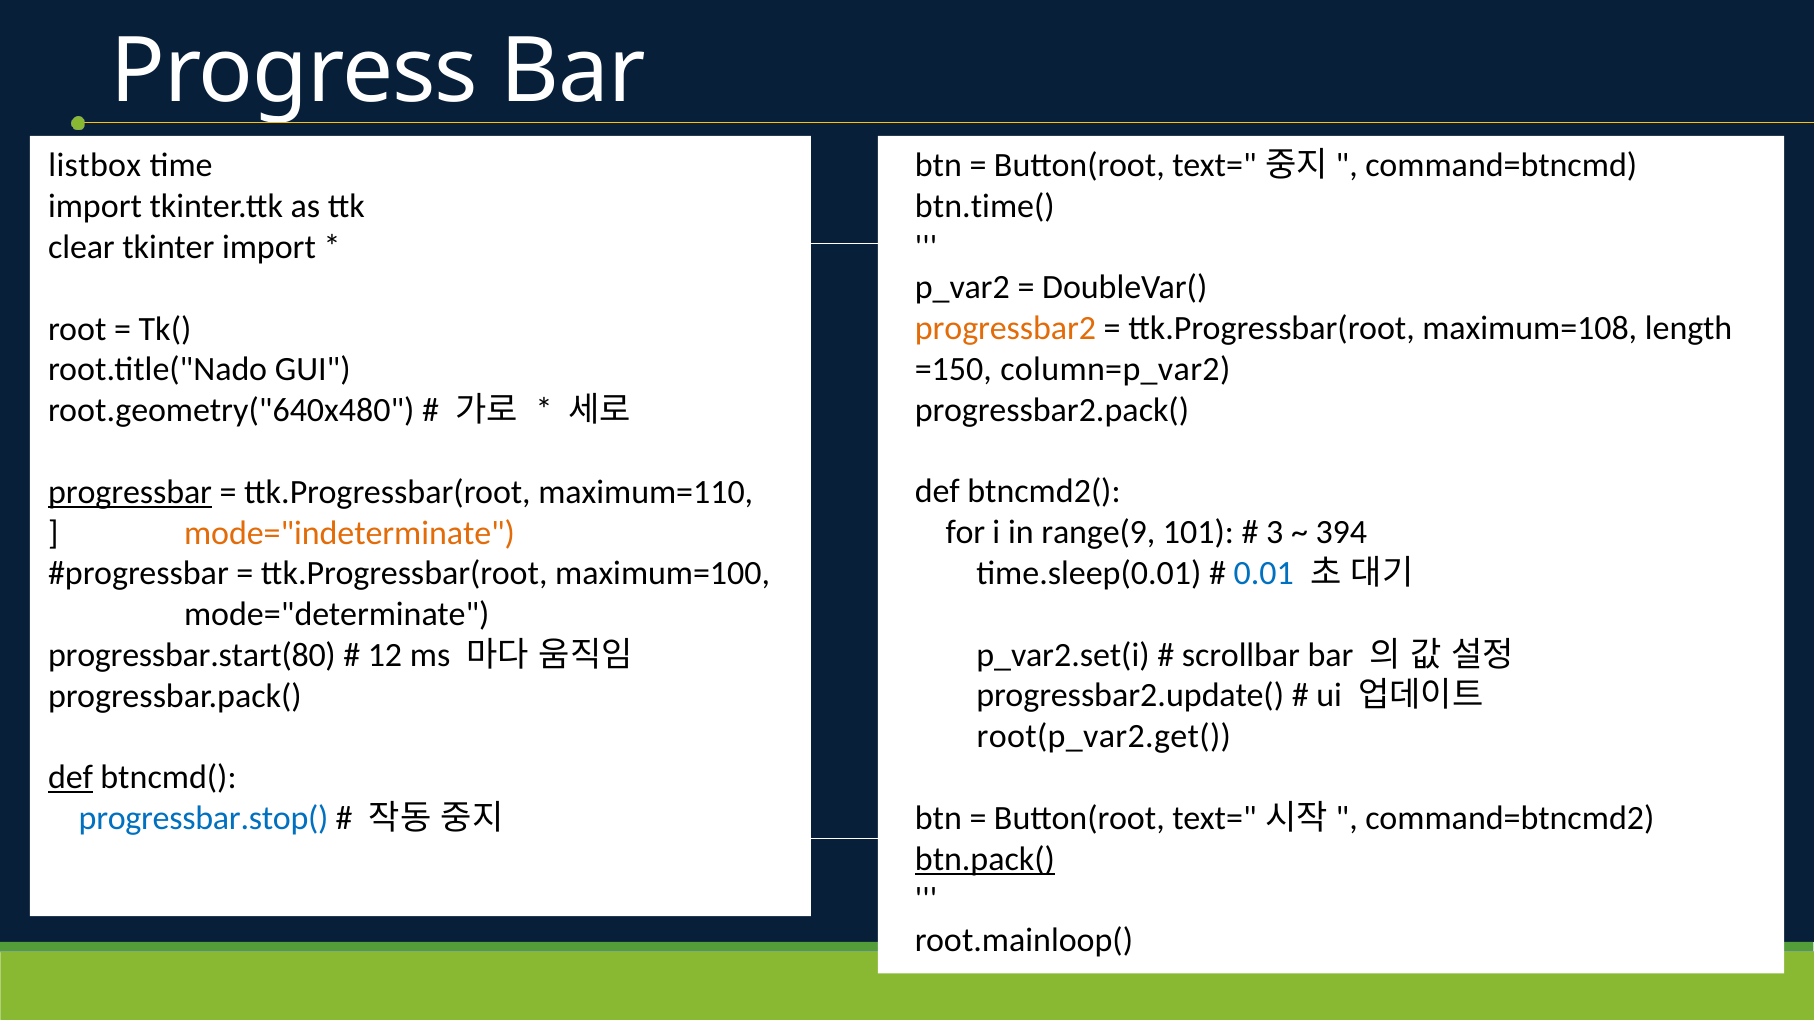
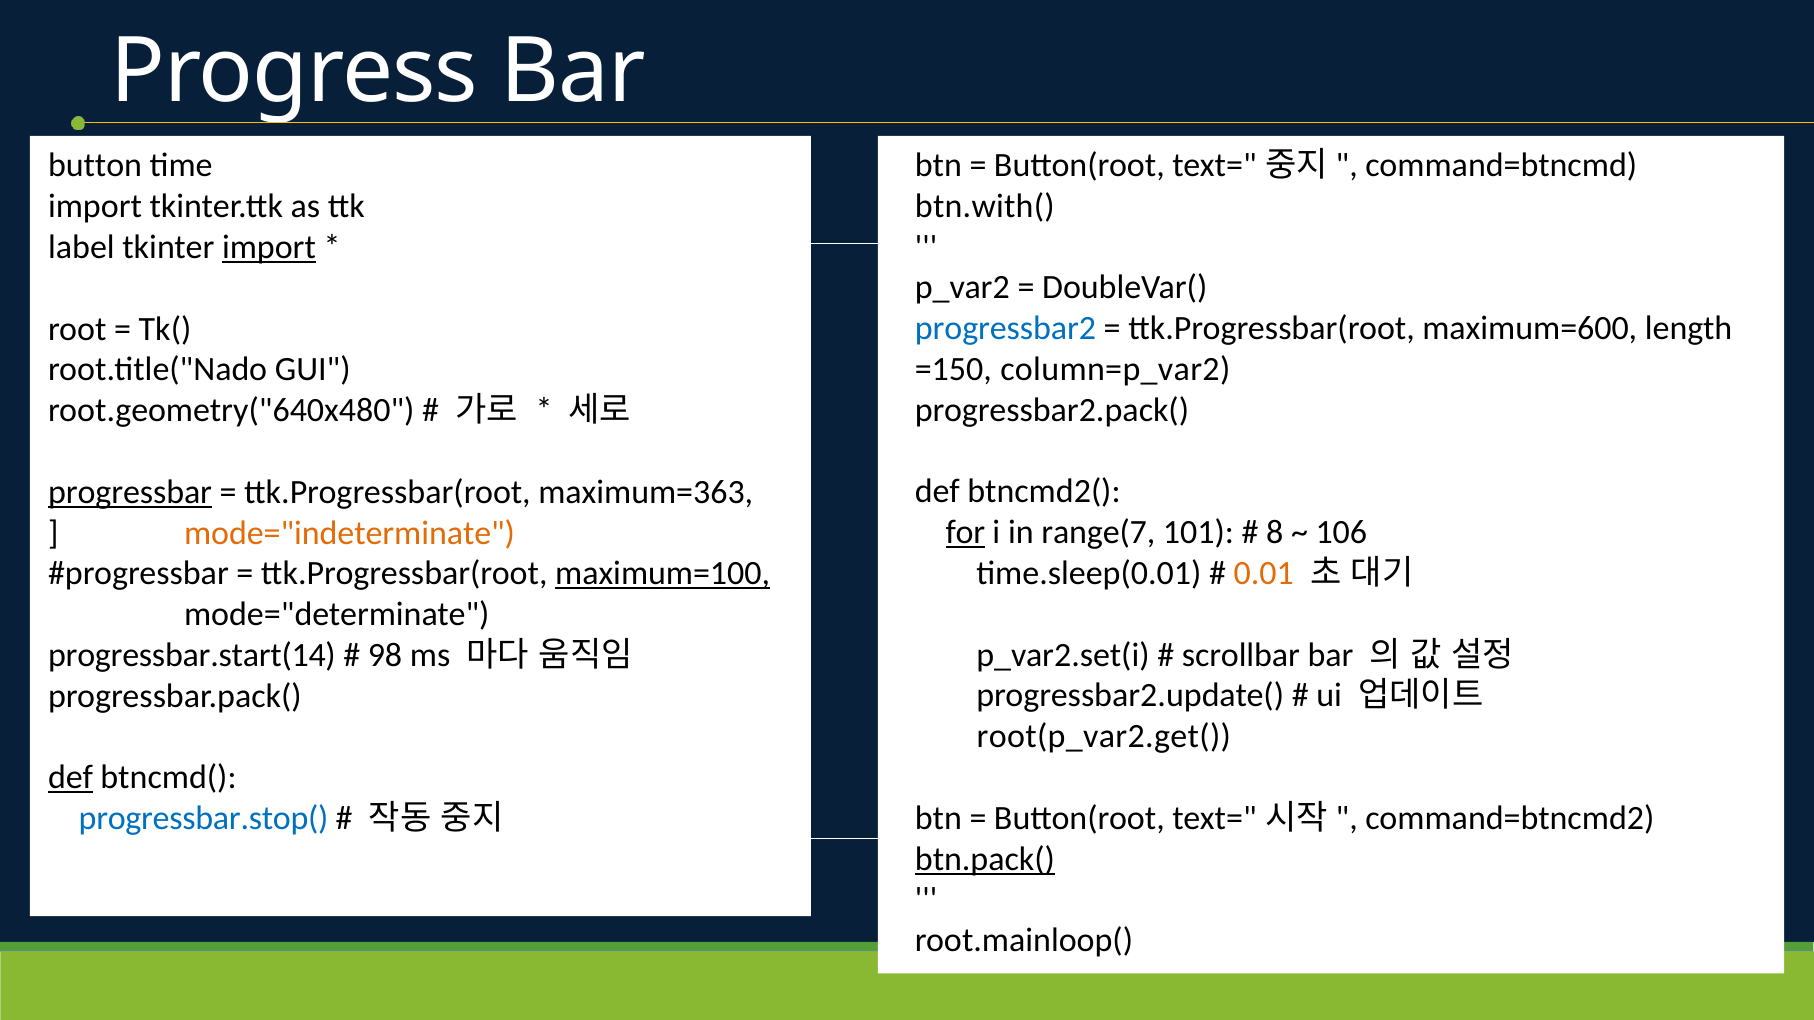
listbox: listbox -> button
btn.time(: btn.time( -> btn.with(
clear: clear -> label
import at (269, 247) underline: none -> present
progressbar2 colour: orange -> blue
maximum=108: maximum=108 -> maximum=600
maximum=110: maximum=110 -> maximum=363
for underline: none -> present
range(9: range(9 -> range(7
3: 3 -> 8
394: 394 -> 106
0.01 colour: blue -> orange
maximum=100 underline: none -> present
progressbar.start(80: progressbar.start(80 -> progressbar.start(14
12: 12 -> 98
